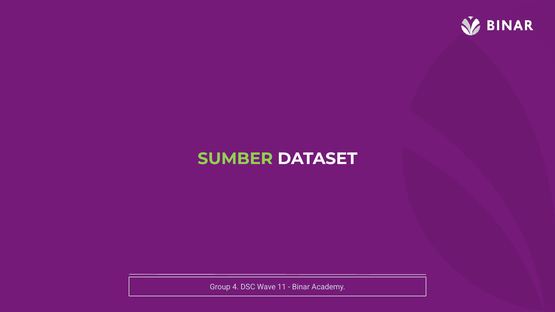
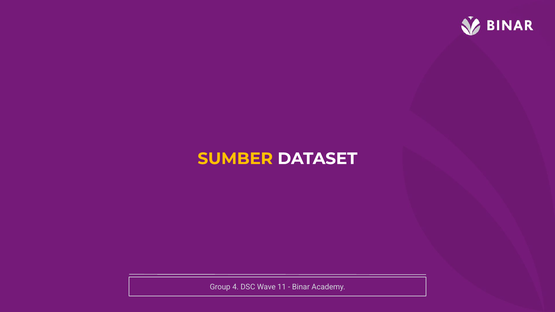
SUMBER colour: light green -> yellow
